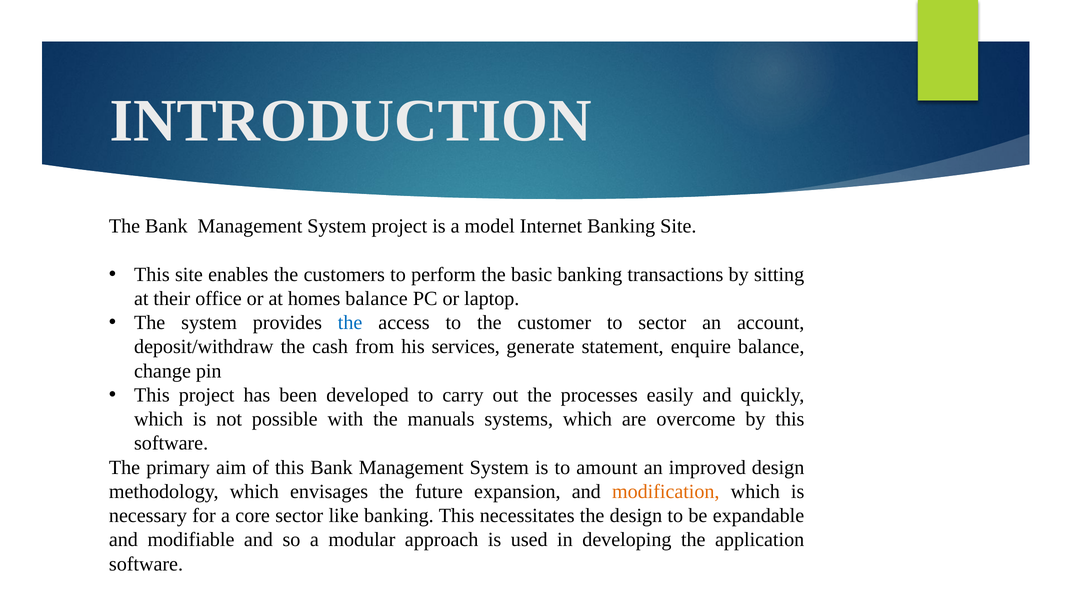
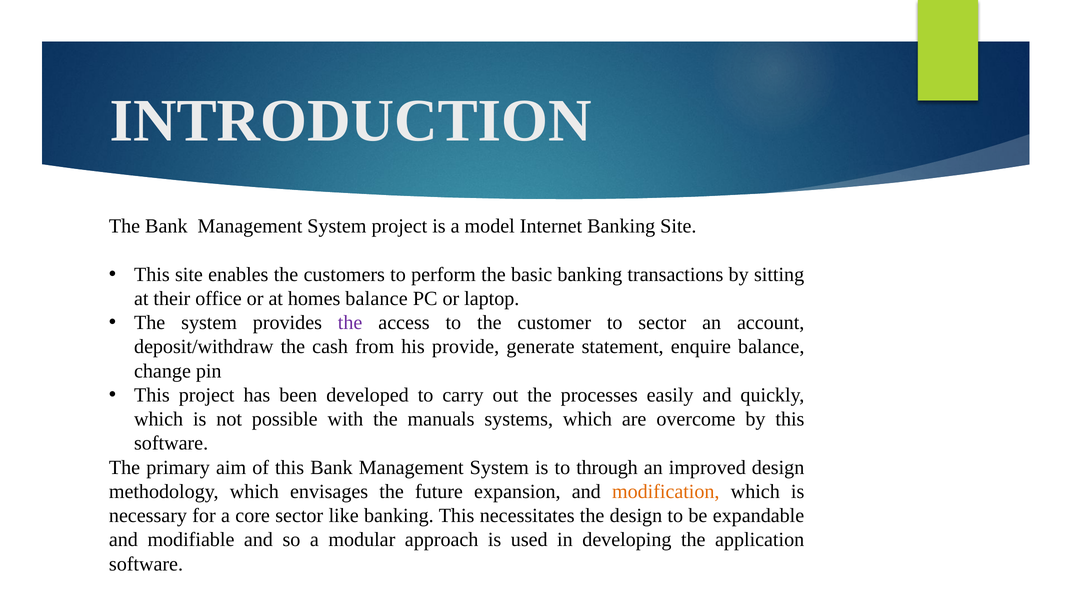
the at (350, 323) colour: blue -> purple
services: services -> provide
amount: amount -> through
